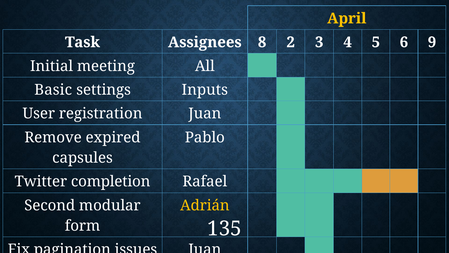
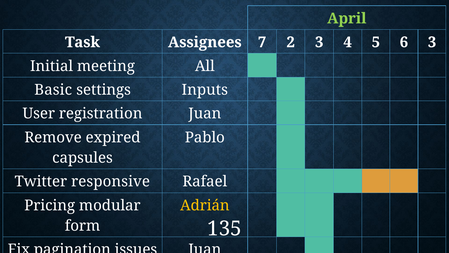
April colour: yellow -> light green
8: 8 -> 7
6 9: 9 -> 3
completion: completion -> responsive
Second: Second -> Pricing
